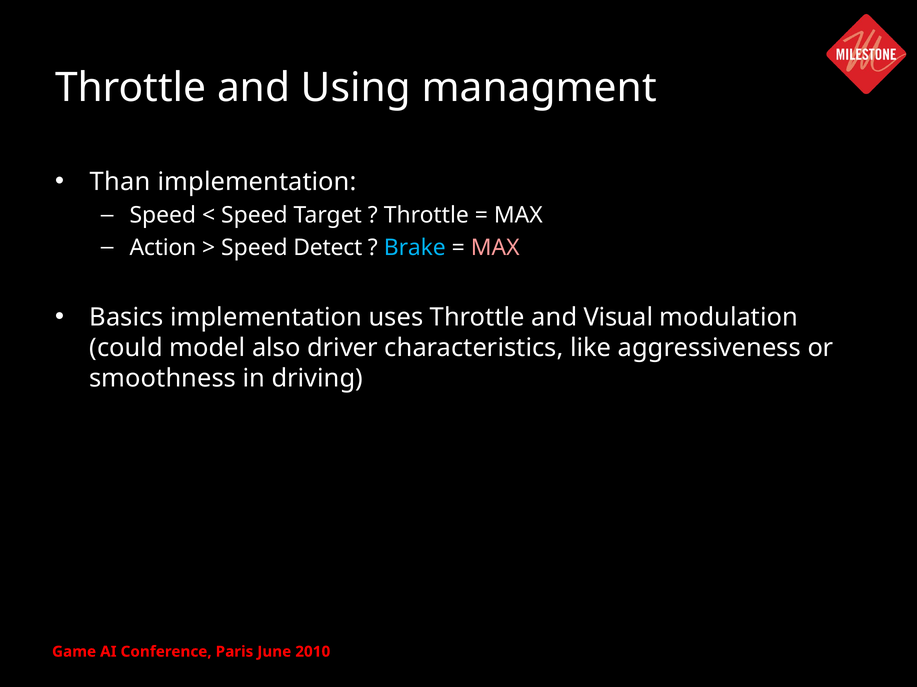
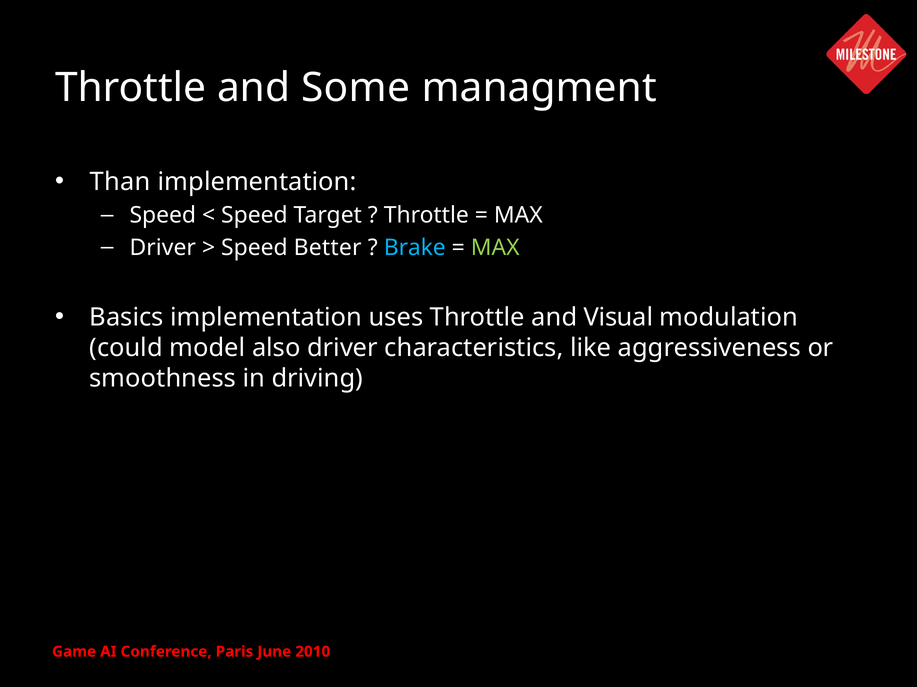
Using: Using -> Some
Action at (163, 248): Action -> Driver
Detect: Detect -> Better
MAX at (495, 248) colour: pink -> light green
